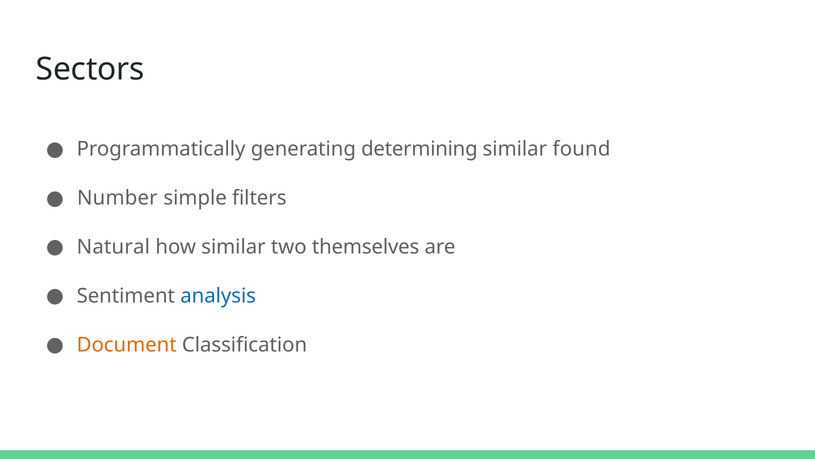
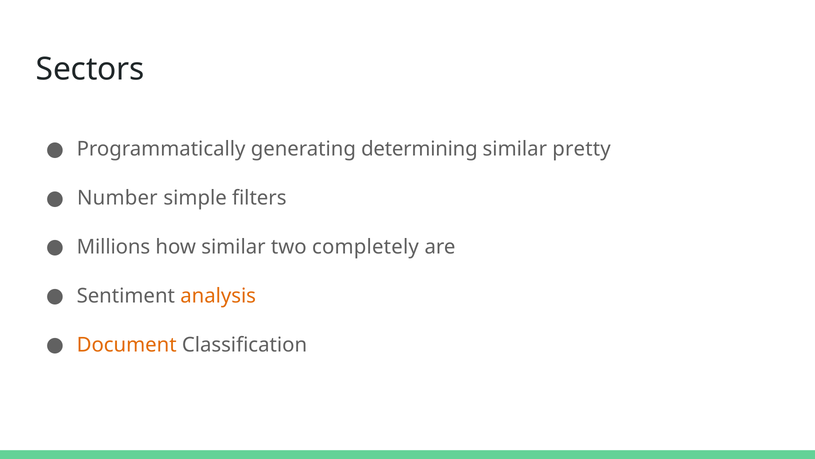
found: found -> pretty
Natural: Natural -> Millions
themselves: themselves -> completely
analysis colour: blue -> orange
